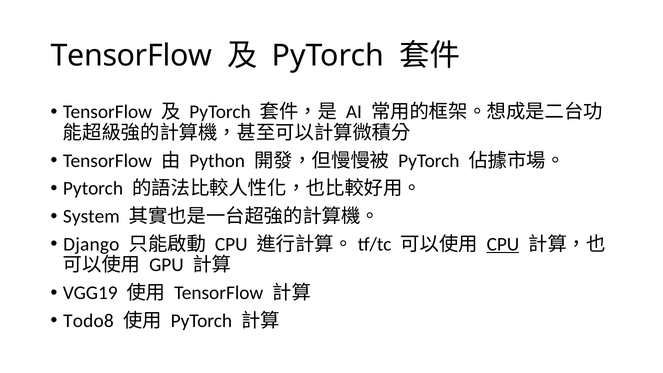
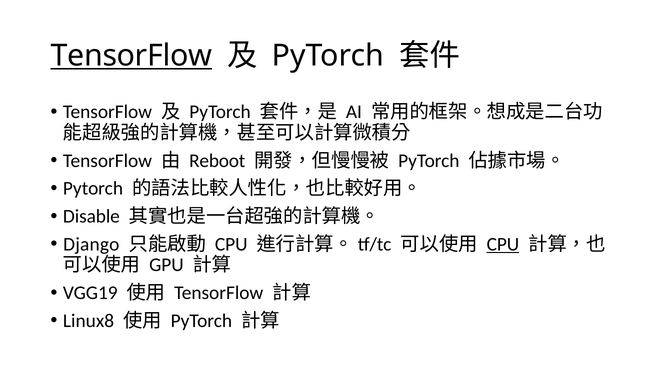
TensorFlow at (131, 56) underline: none -> present
Python: Python -> Reboot
System: System -> Disable
Todo8: Todo8 -> Linux8
